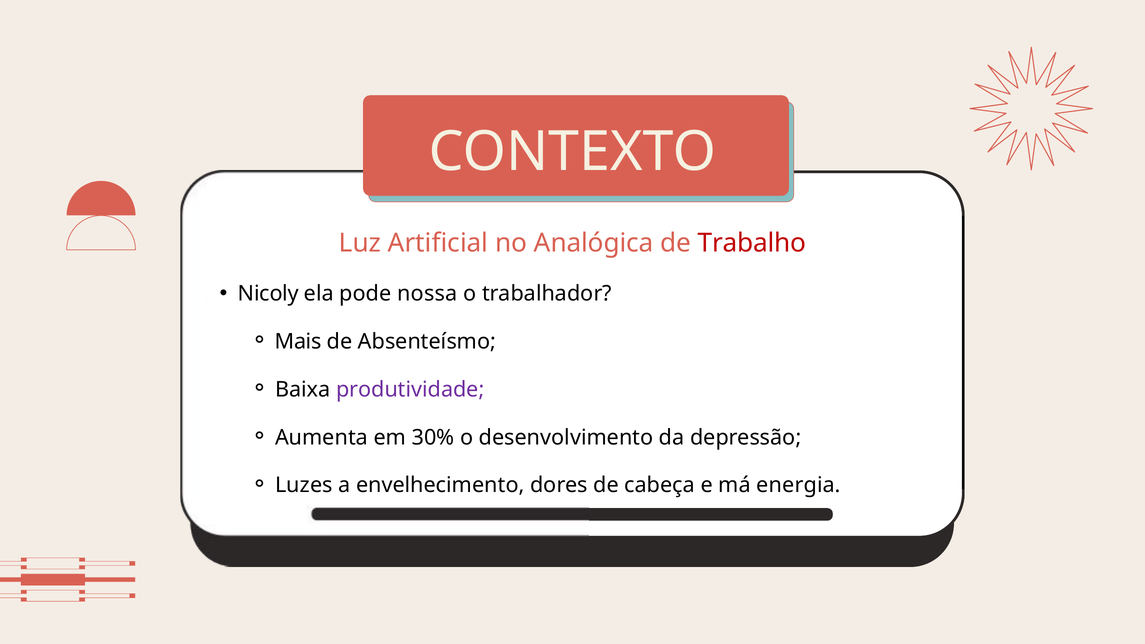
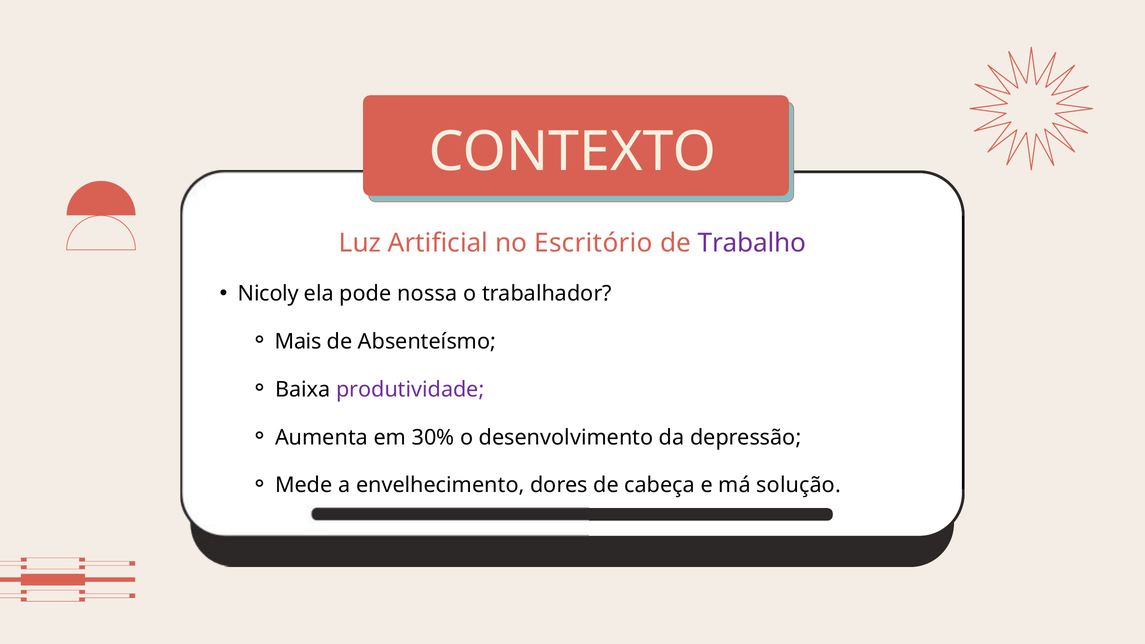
Analógica: Analógica -> Escritório
Trabalho colour: red -> purple
Luzes: Luzes -> Mede
energia: energia -> solução
